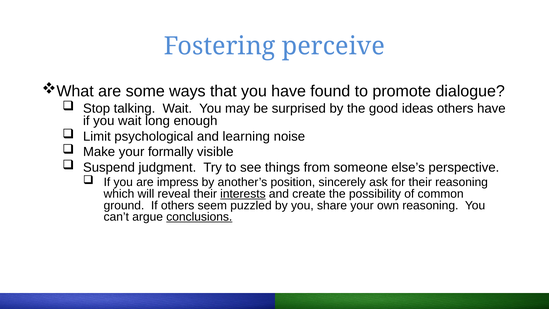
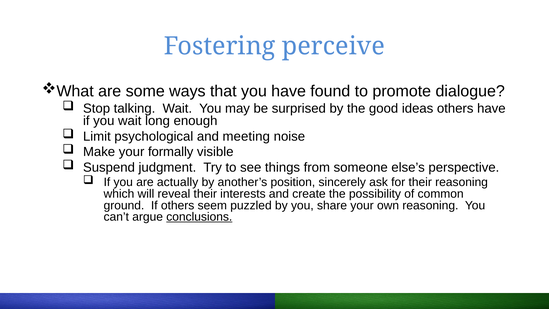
learning: learning -> meeting
impress: impress -> actually
interests underline: present -> none
